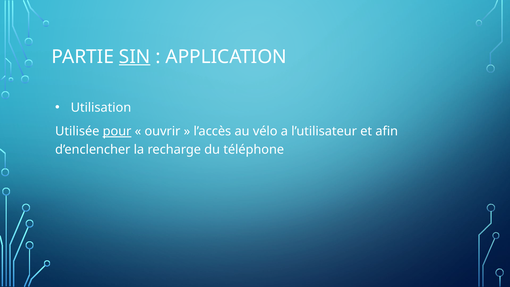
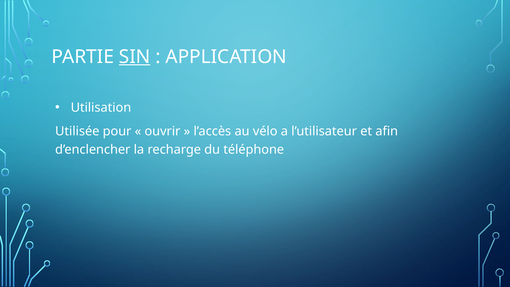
pour underline: present -> none
